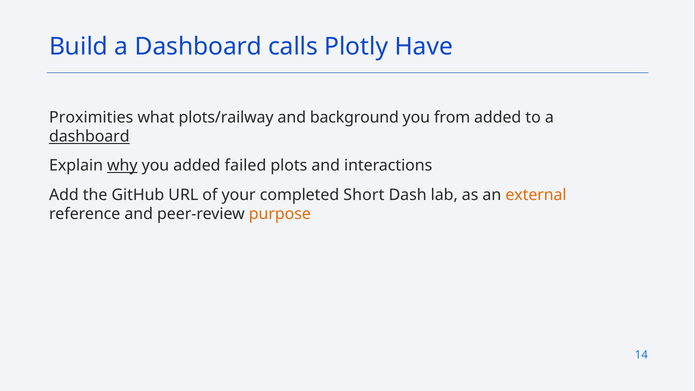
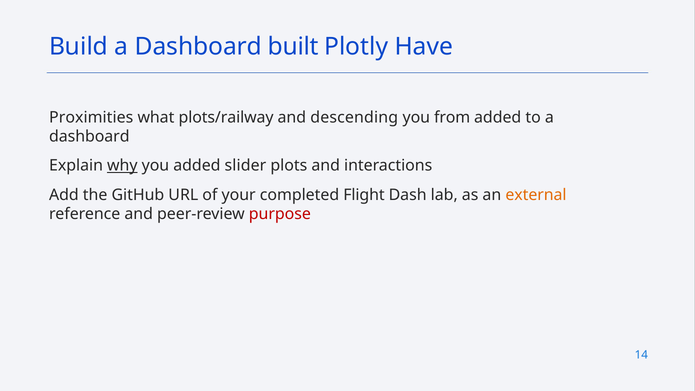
calls: calls -> built
background: background -> descending
dashboard at (89, 136) underline: present -> none
failed: failed -> slider
Short: Short -> Flight
purpose colour: orange -> red
